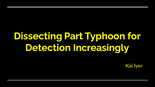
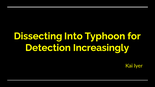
Part: Part -> Into
